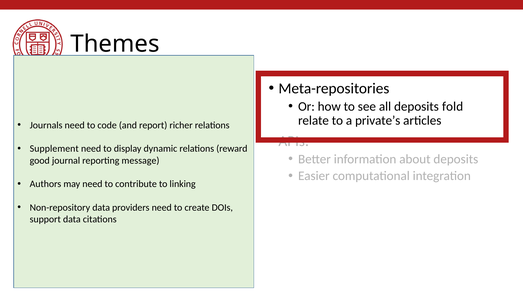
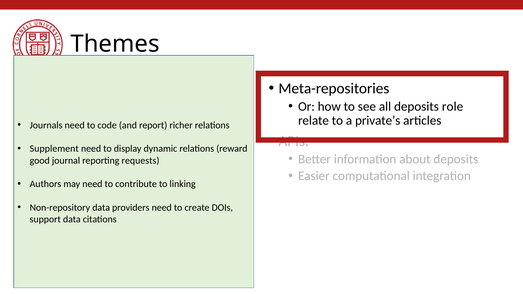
fold: fold -> role
reporting message: message -> requests
